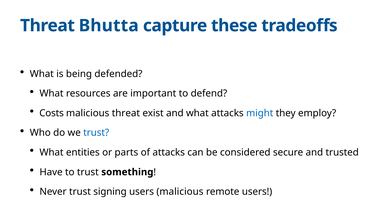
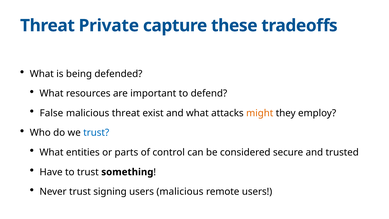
Bhutta: Bhutta -> Private
Costs: Costs -> False
might colour: blue -> orange
of attacks: attacks -> control
